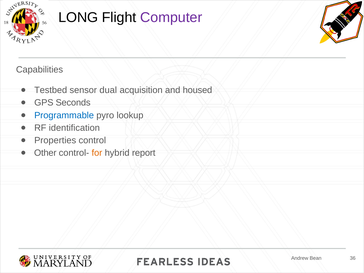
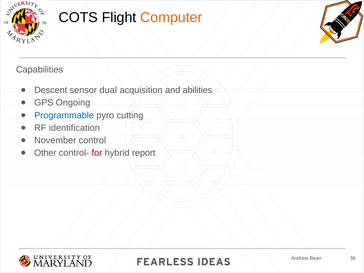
LONG: LONG -> COTS
Computer colour: purple -> orange
Testbed: Testbed -> Descent
housed: housed -> abilities
Seconds: Seconds -> Ongoing
lookup: lookup -> cutting
Properties: Properties -> November
for colour: orange -> red
